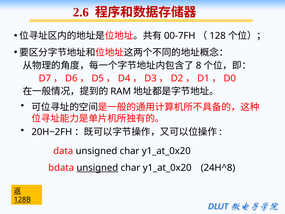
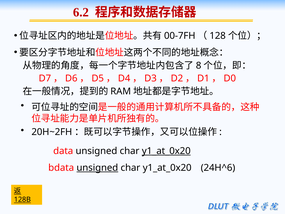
2.6: 2.6 -> 6.2
y1_at_0x20 at (166, 151) underline: none -> present
24H^8: 24H^8 -> 24H^6
